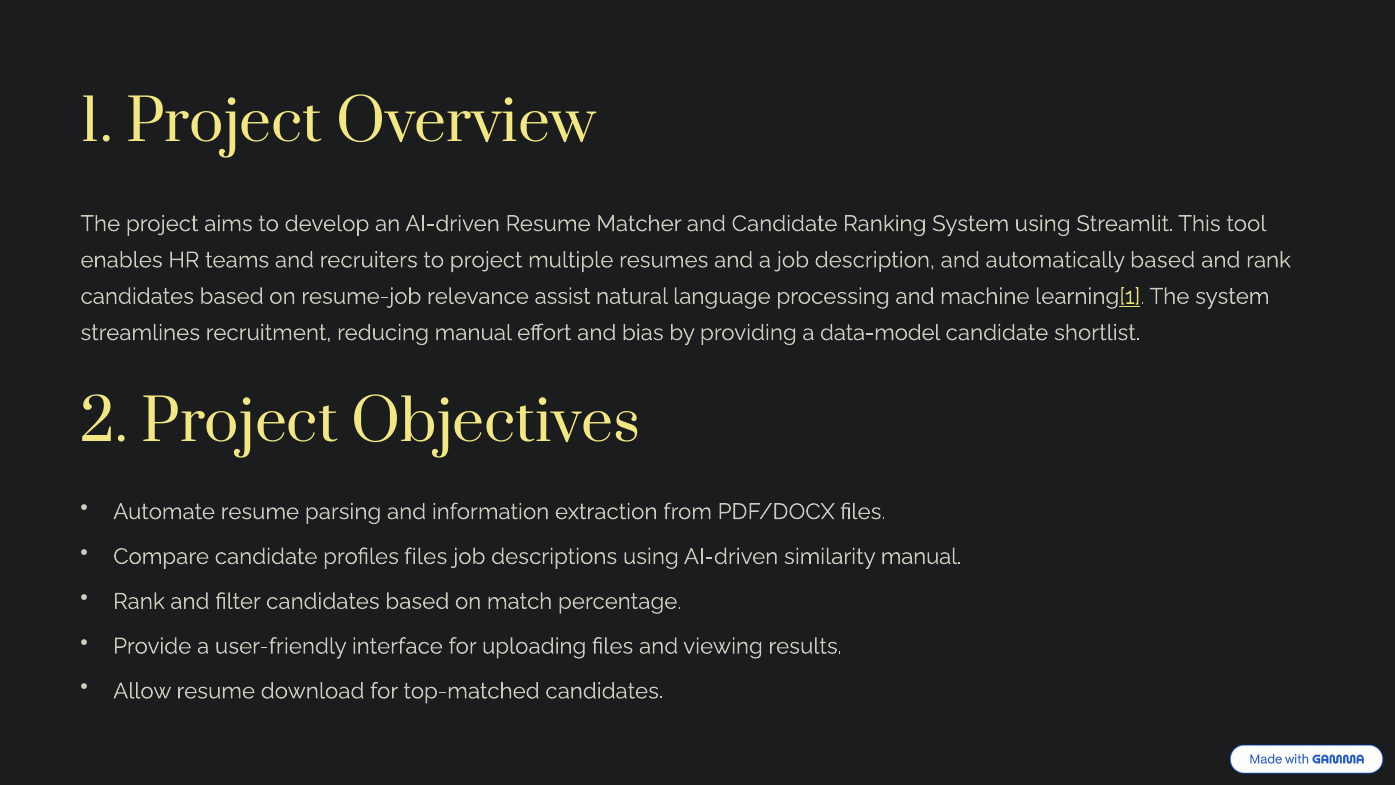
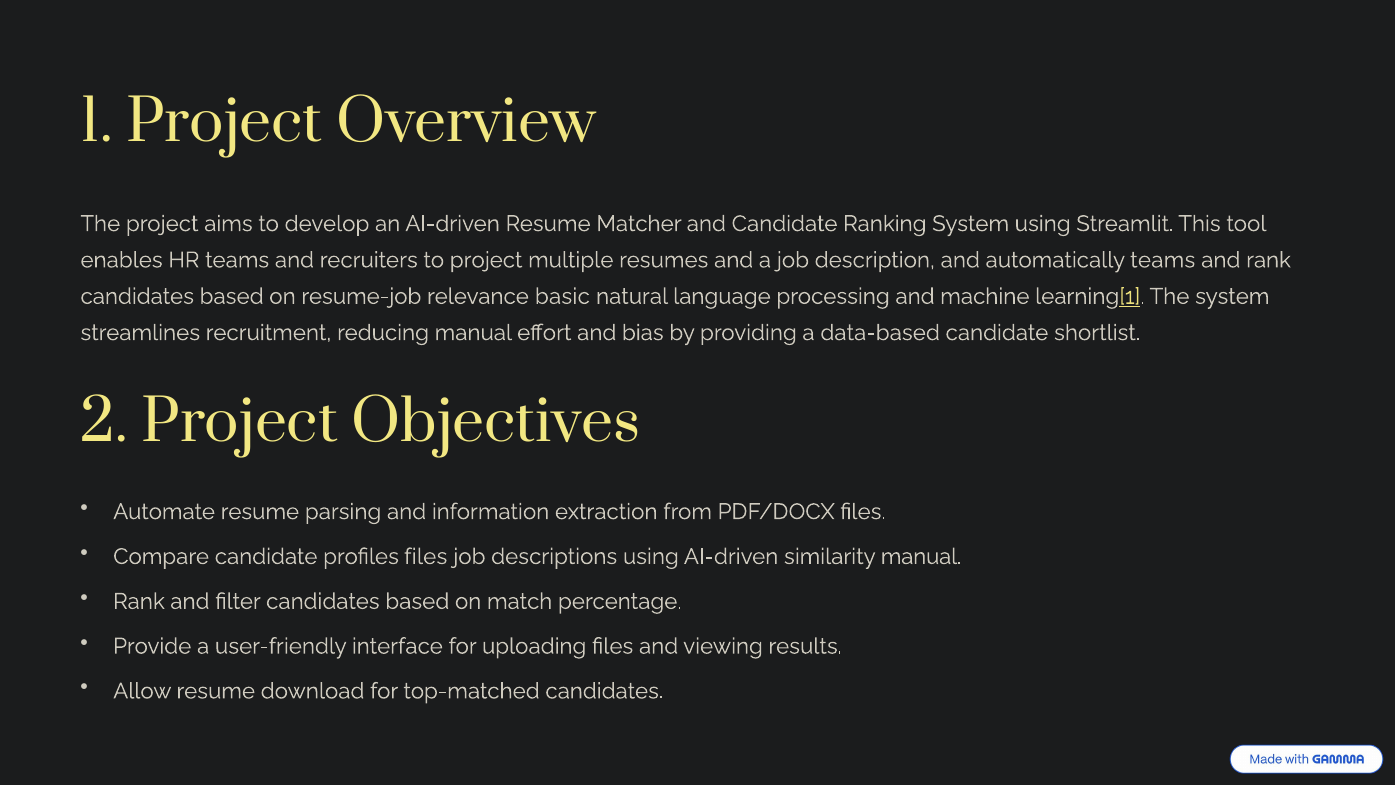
automatically based: based -> teams
assist: assist -> basic
data-model: data-model -> data-based
